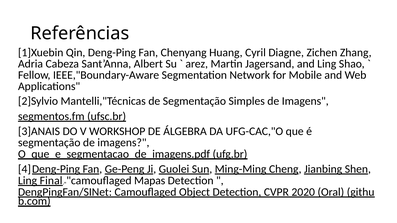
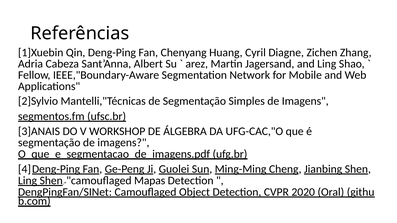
Ling Final: Final -> Shen
